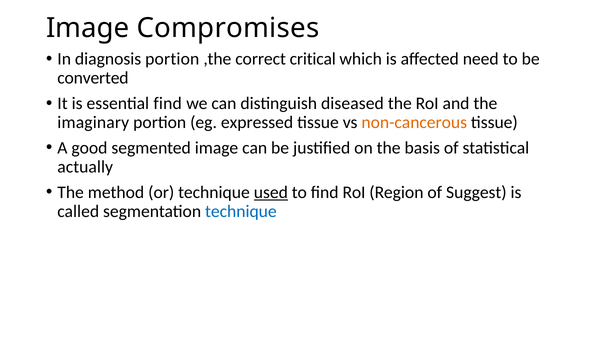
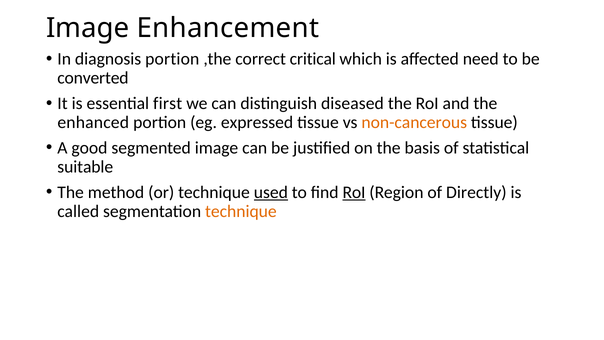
Compromises: Compromises -> Enhancement
essential find: find -> first
imaginary: imaginary -> enhanced
actually: actually -> suitable
RoI at (354, 192) underline: none -> present
Suggest: Suggest -> Directly
technique at (241, 211) colour: blue -> orange
